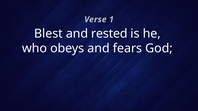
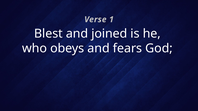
rested: rested -> joined
